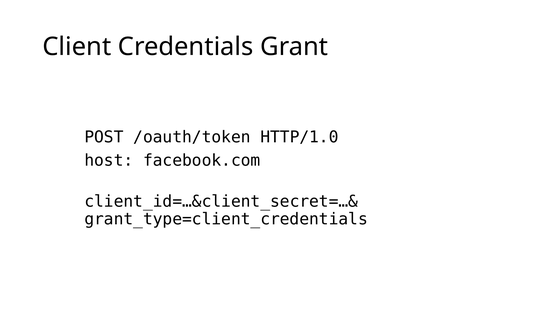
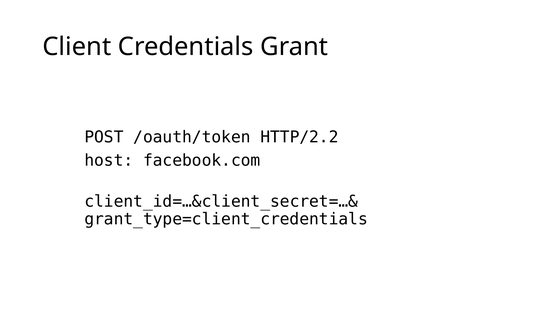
HTTP/1.0: HTTP/1.0 -> HTTP/2.2
